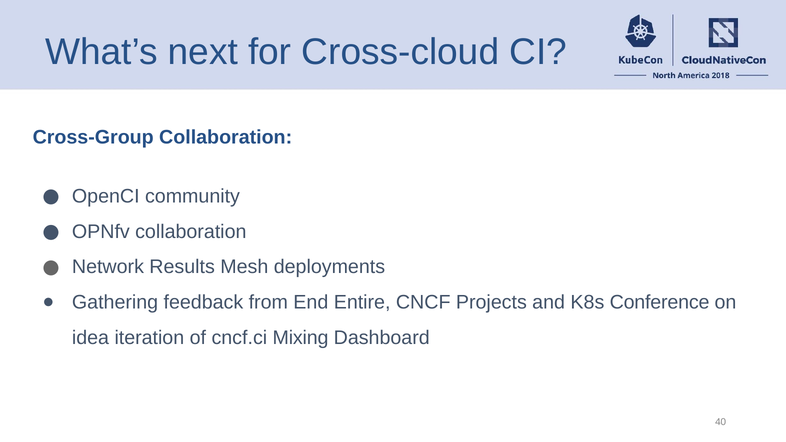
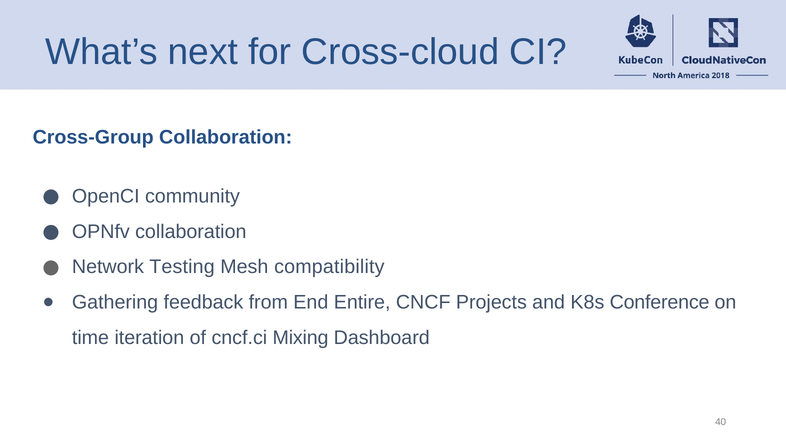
Results: Results -> Testing
deployments: deployments -> compatibility
idea: idea -> time
